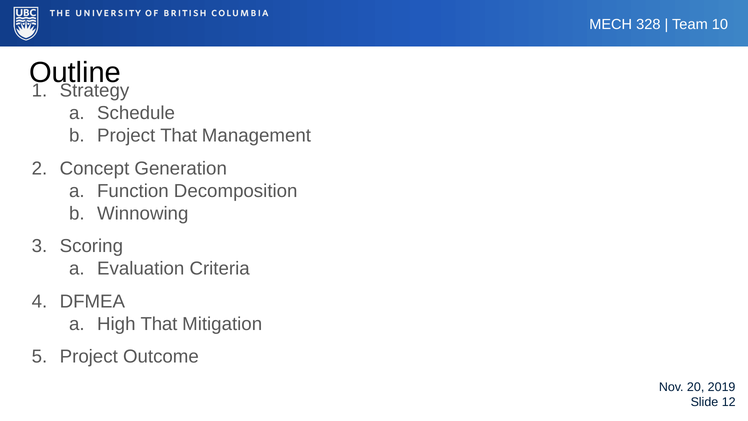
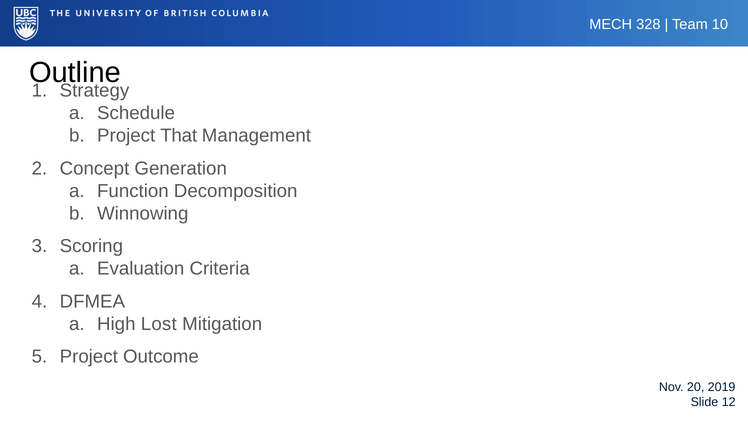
High That: That -> Lost
